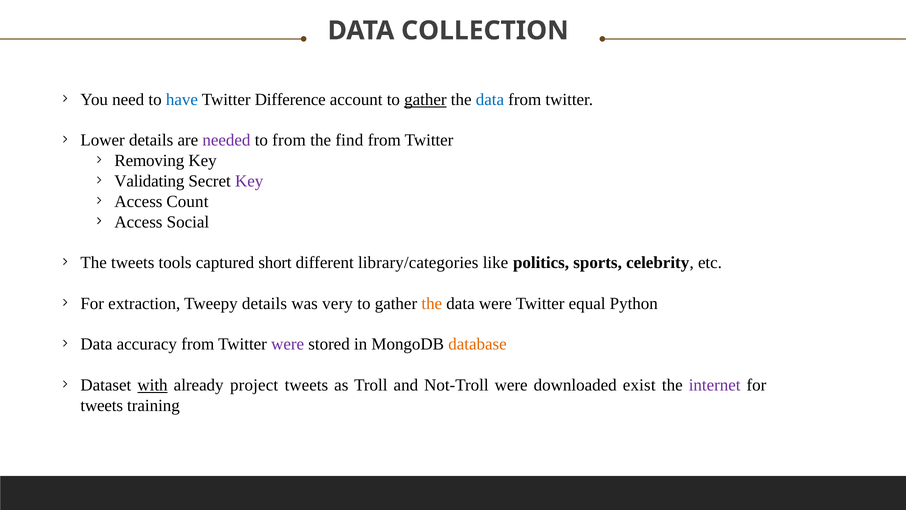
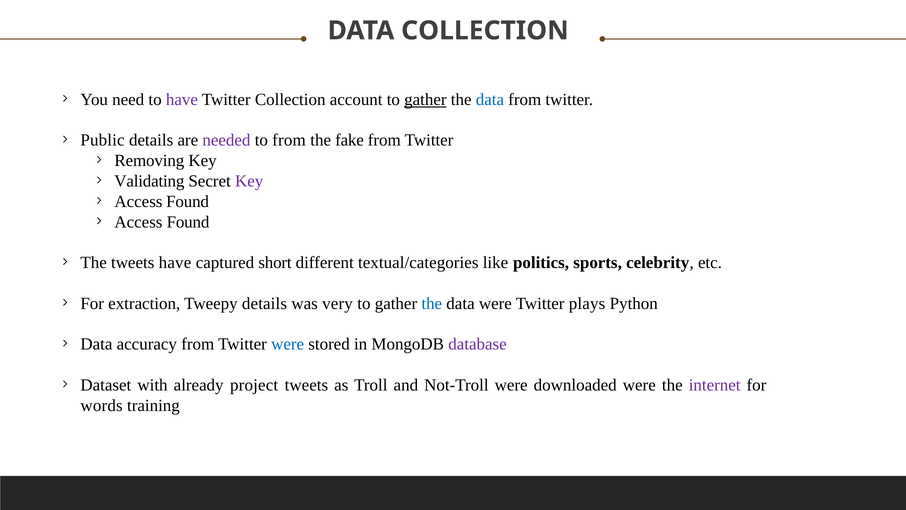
have at (182, 99) colour: blue -> purple
Twitter Difference: Difference -> Collection
Lower: Lower -> Public
find: find -> fake
Count at (187, 201): Count -> Found
Social at (188, 222): Social -> Found
tweets tools: tools -> have
library/categories: library/categories -> textual/categories
the at (432, 303) colour: orange -> blue
equal: equal -> plays
were at (288, 344) colour: purple -> blue
database colour: orange -> purple
with underline: present -> none
downloaded exist: exist -> were
tweets at (102, 405): tweets -> words
